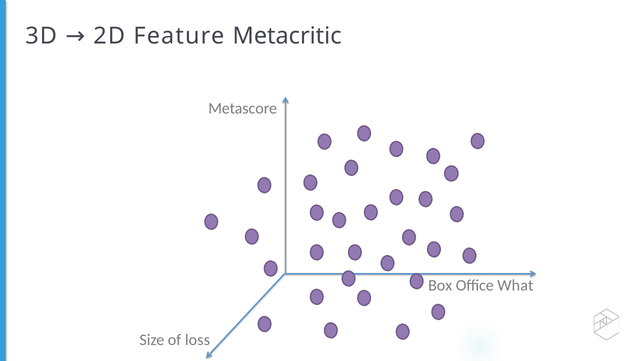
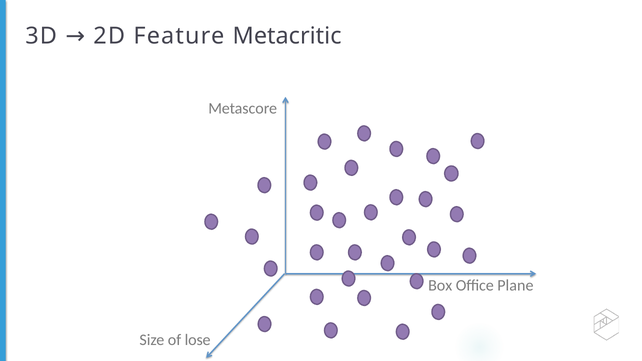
What: What -> Plane
loss: loss -> lose
